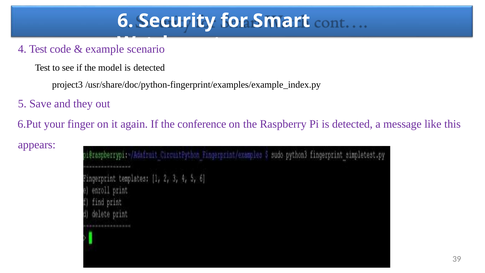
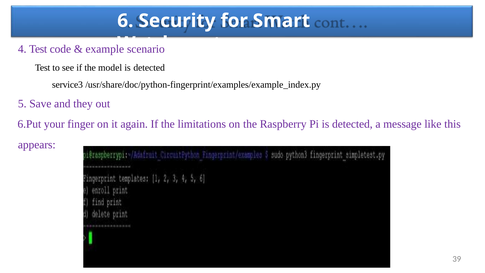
project3: project3 -> service3
conference: conference -> limitations
